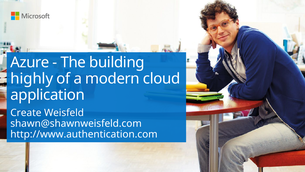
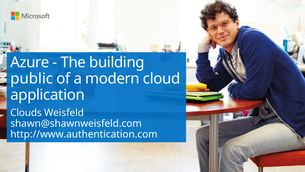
highly: highly -> public
Create: Create -> Clouds
